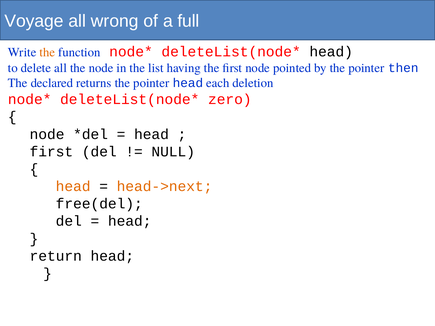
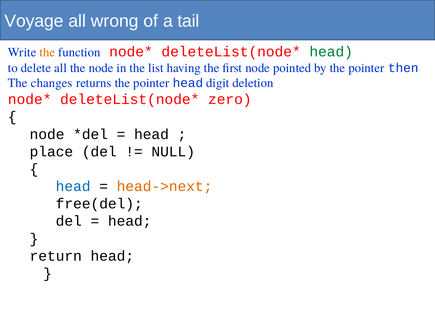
full: full -> tail
head at (331, 52) colour: black -> green
declared: declared -> changes
each: each -> digit
first at (51, 152): first -> place
head at (73, 187) colour: orange -> blue
